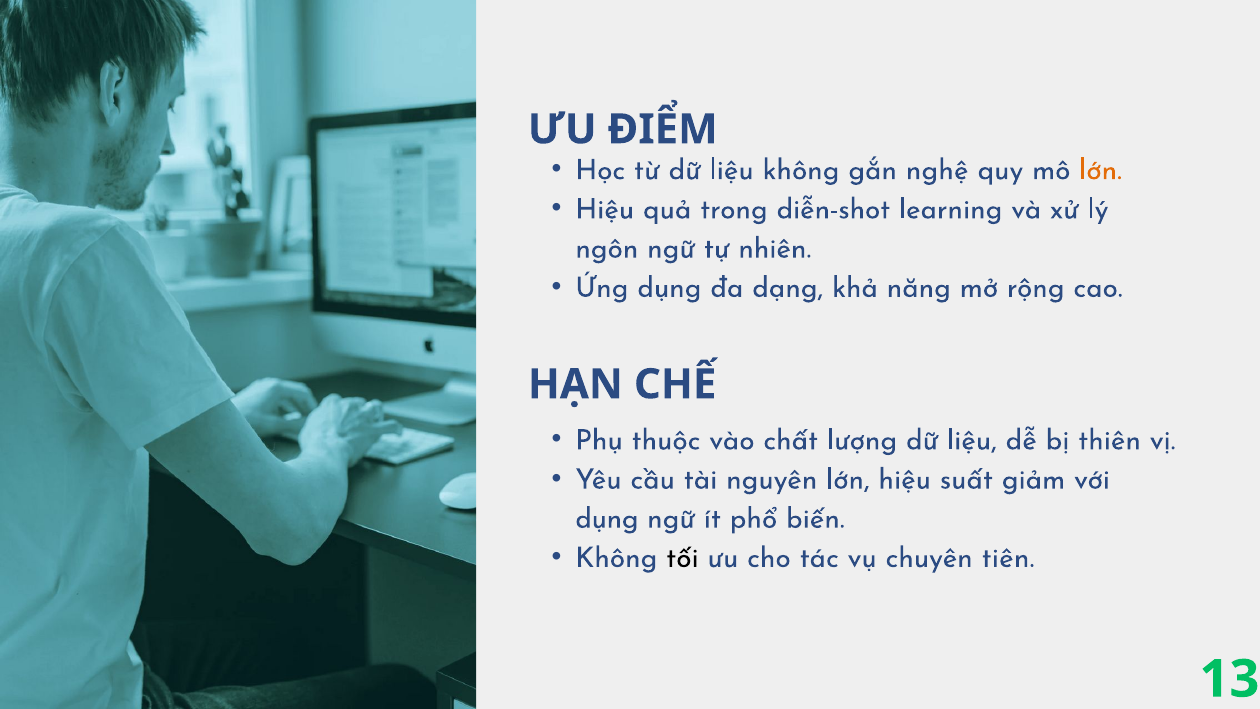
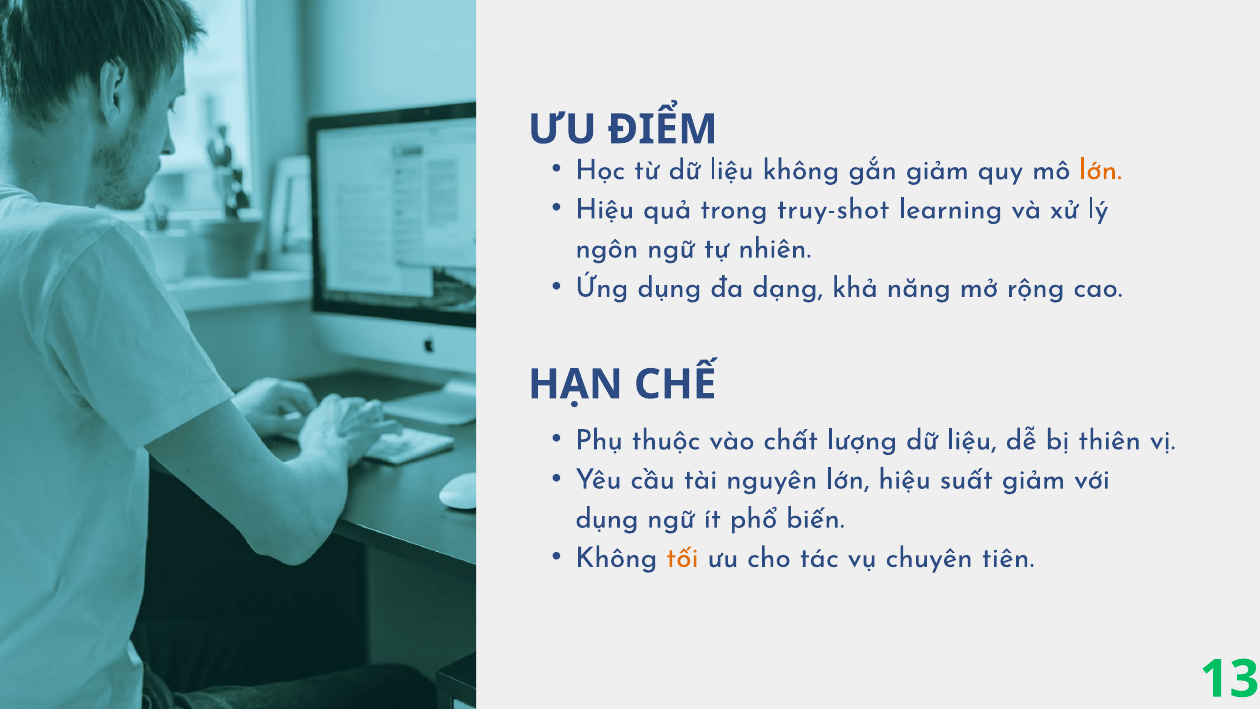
gắn nghệ: nghệ -> giảm
diễn-shot: diễn-shot -> truy-shot
tối colour: black -> orange
